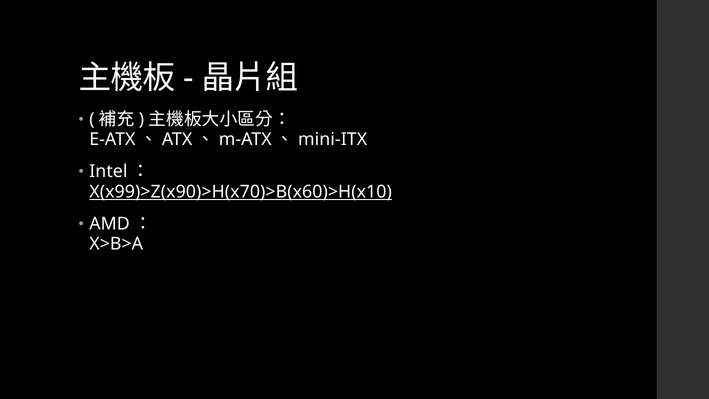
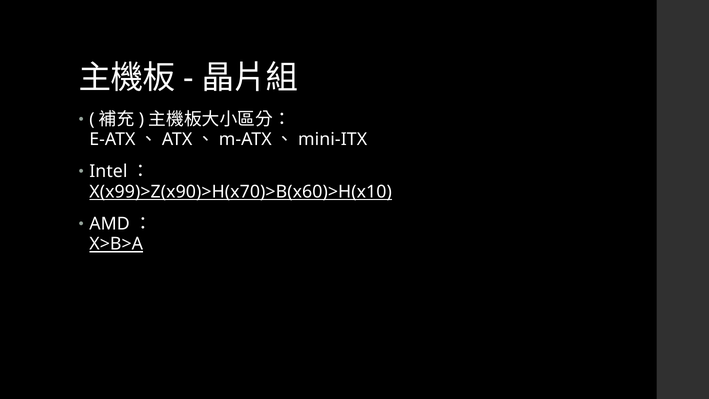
X>B>A underline: none -> present
